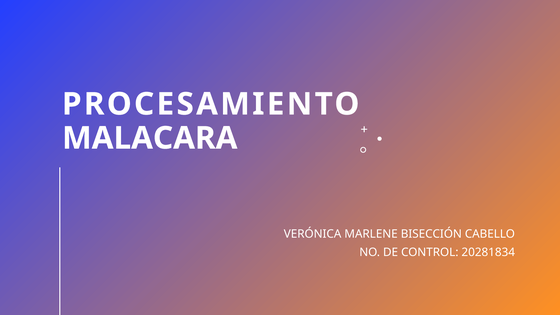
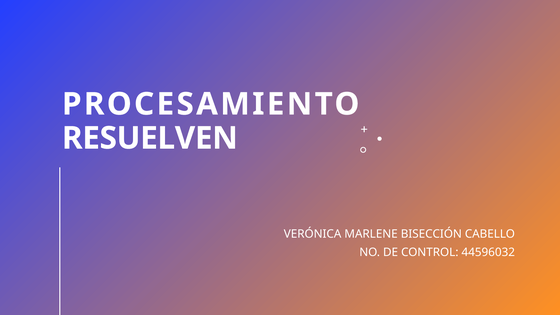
MALACARA: MALACARA -> RESUELVEN
20281834: 20281834 -> 44596032
